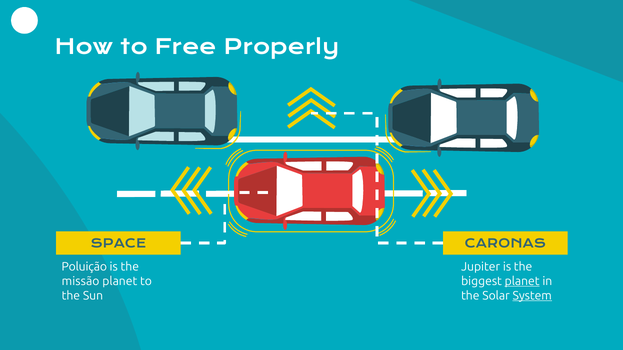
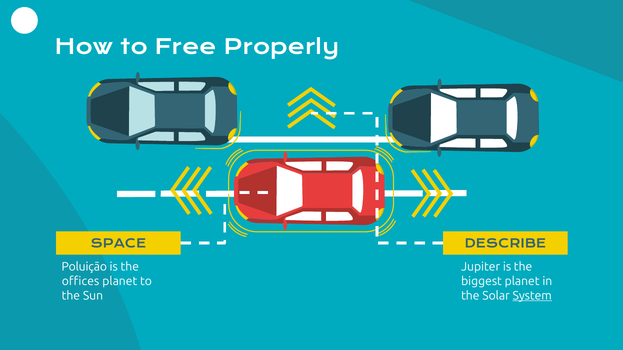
CARONAS: CARONAS -> DESCRIBE
planet at (522, 282) underline: present -> none
missão: missão -> offices
